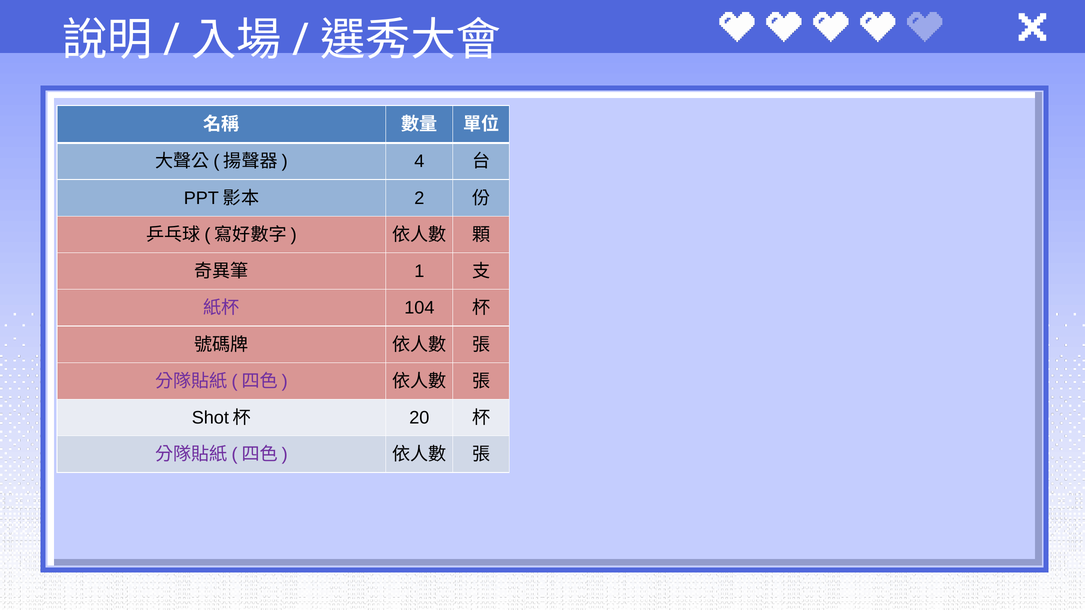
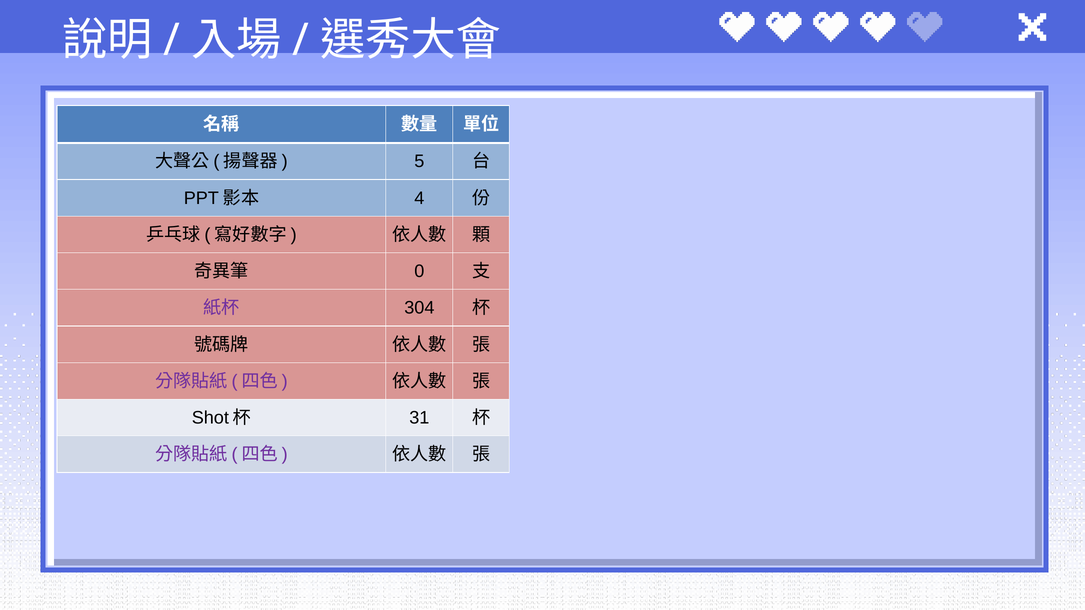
4: 4 -> 5
2: 2 -> 4
1: 1 -> 0
104: 104 -> 304
20: 20 -> 31
